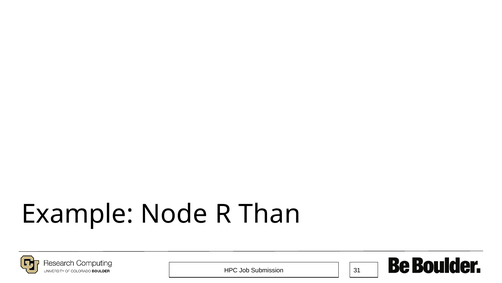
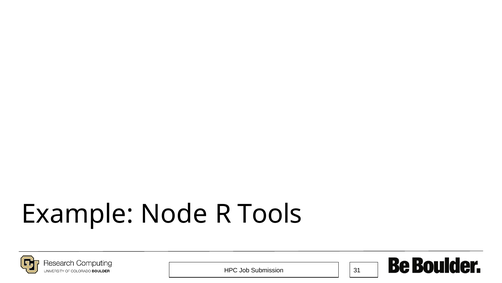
Than: Than -> Tools
